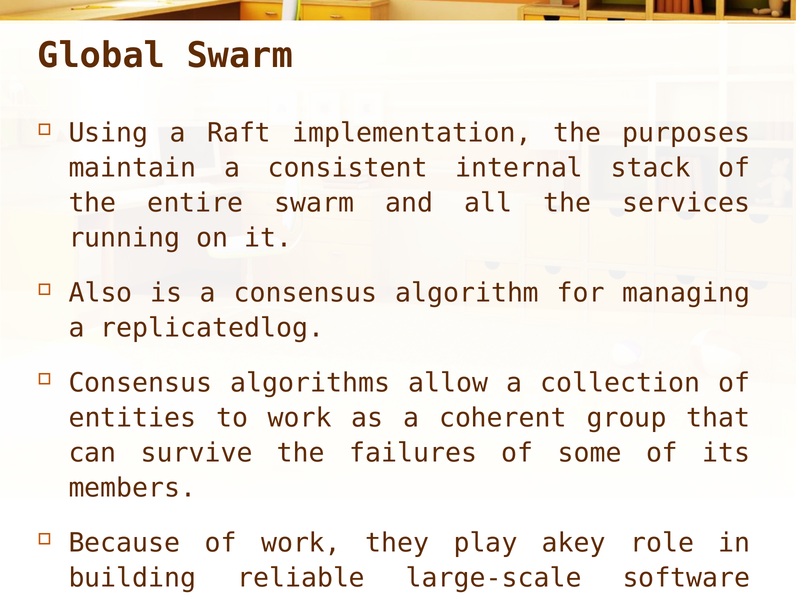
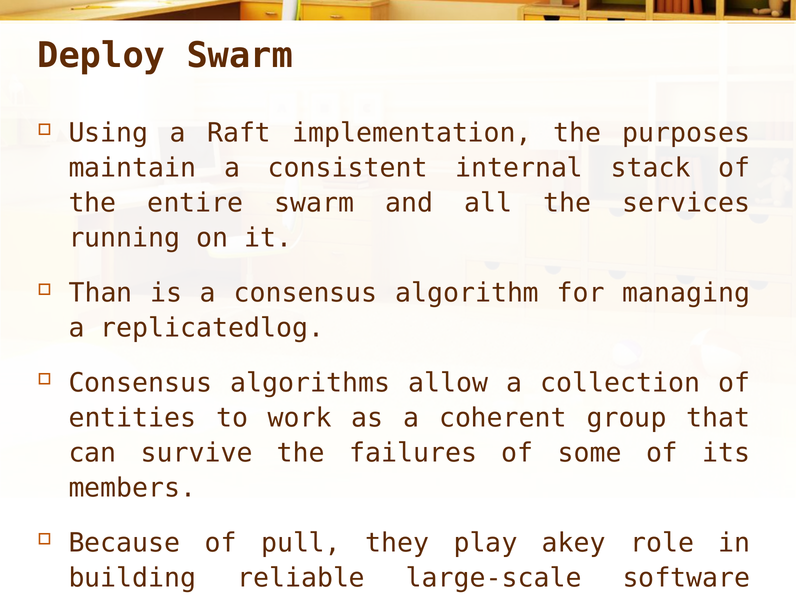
Global: Global -> Deploy
Also: Also -> Than
of work: work -> pull
